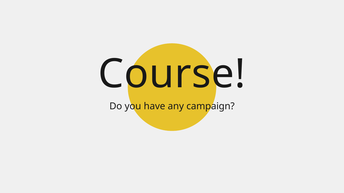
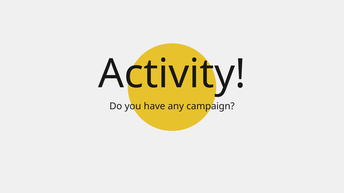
Course: Course -> Activity
